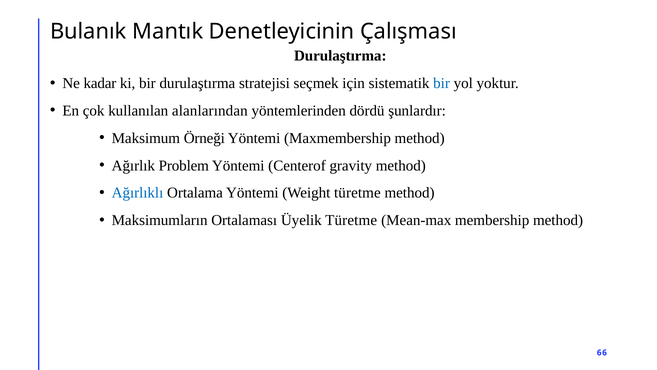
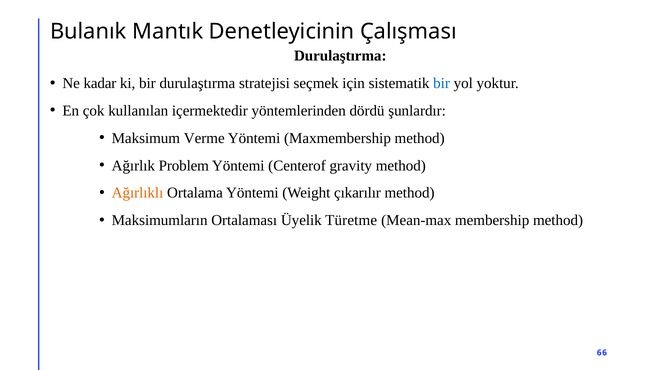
alanlarından: alanlarından -> içermektedir
Örneği: Örneği -> Verme
Ağırlıklı colour: blue -> orange
Weight türetme: türetme -> çıkarılır
